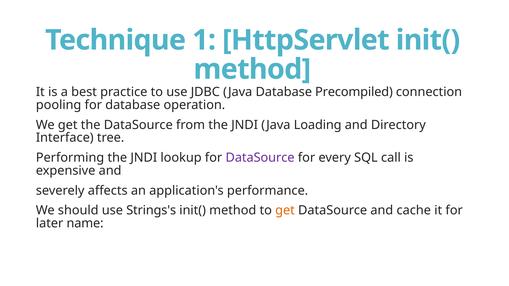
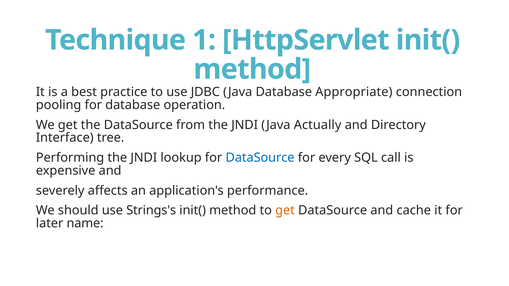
Precompiled: Precompiled -> Appropriate
Loading: Loading -> Actually
DataSource at (260, 158) colour: purple -> blue
